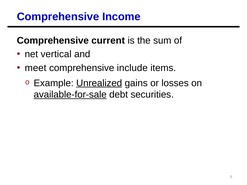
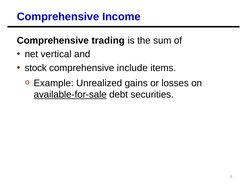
current: current -> trading
meet: meet -> stock
Unrealized underline: present -> none
